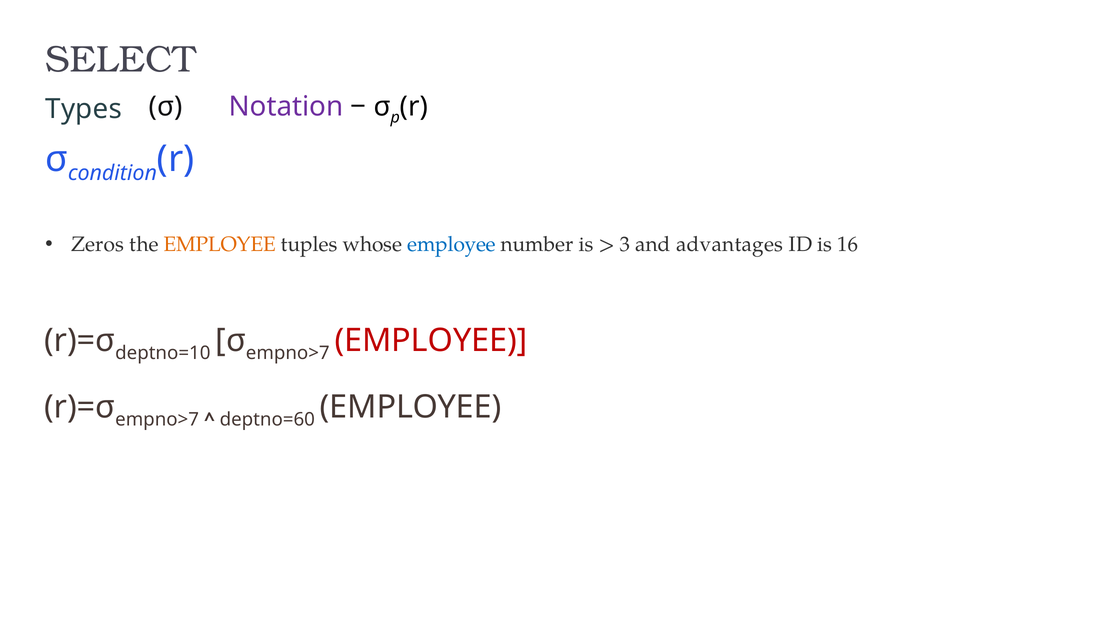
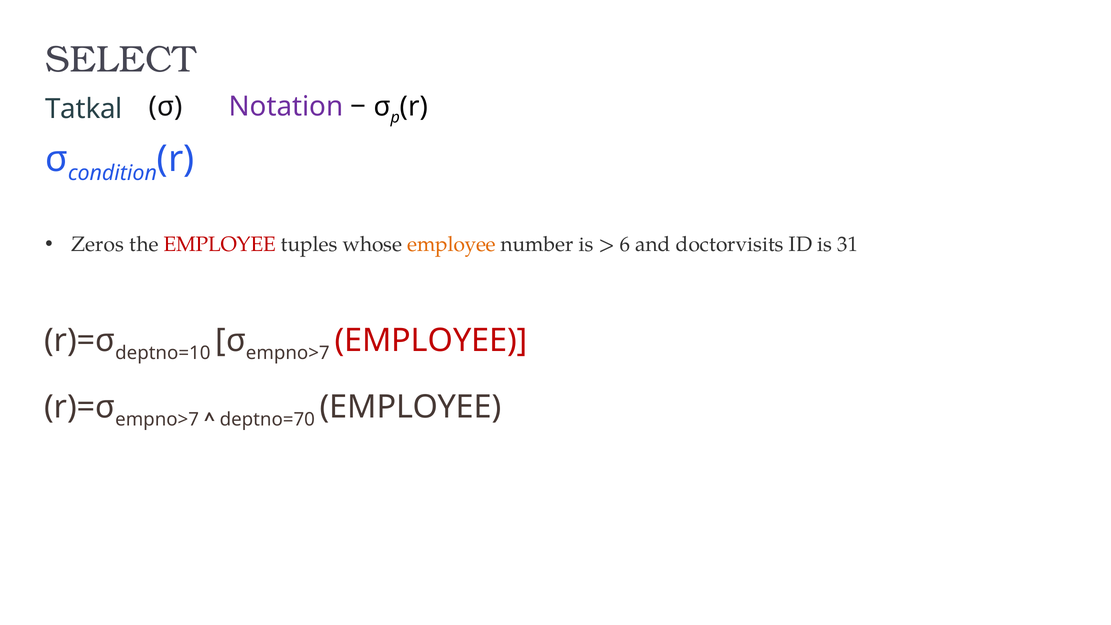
Types: Types -> Tatkal
EMPLOYEE at (220, 244) colour: orange -> red
employee at (452, 244) colour: blue -> orange
3: 3 -> 6
advantages: advantages -> doctorvisits
16: 16 -> 31
deptno=60: deptno=60 -> deptno=70
